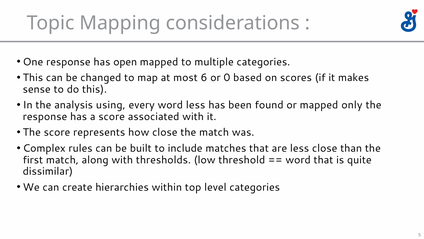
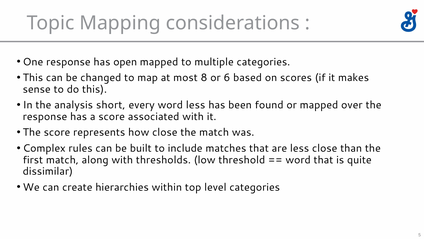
6: 6 -> 8
0: 0 -> 6
using: using -> short
only: only -> over
